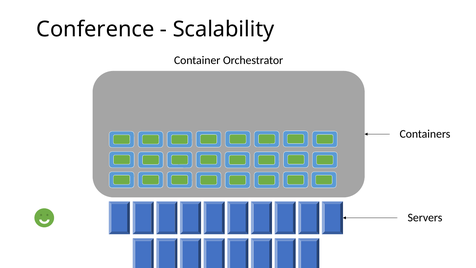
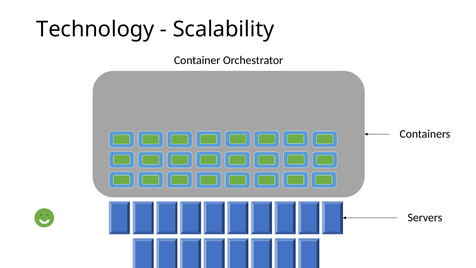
Conference: Conference -> Technology
